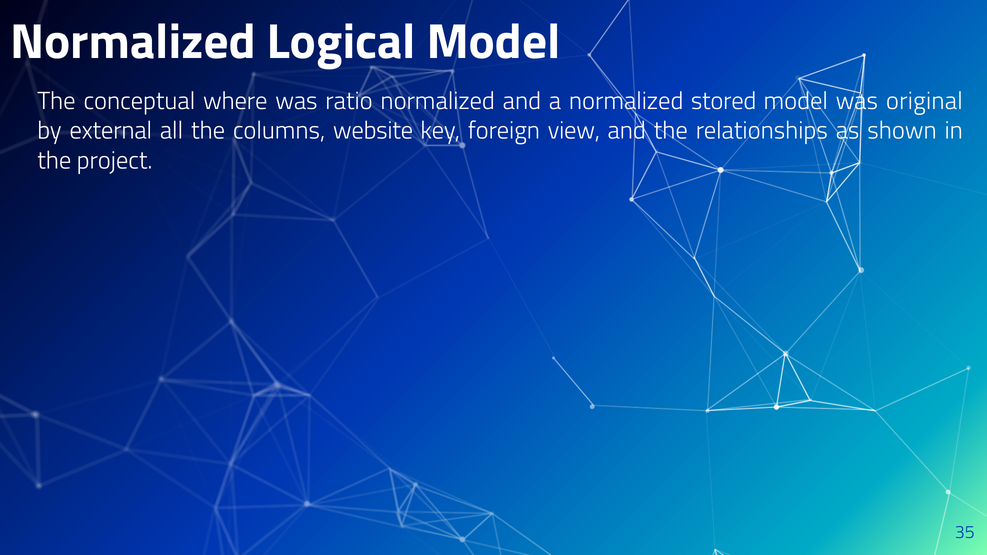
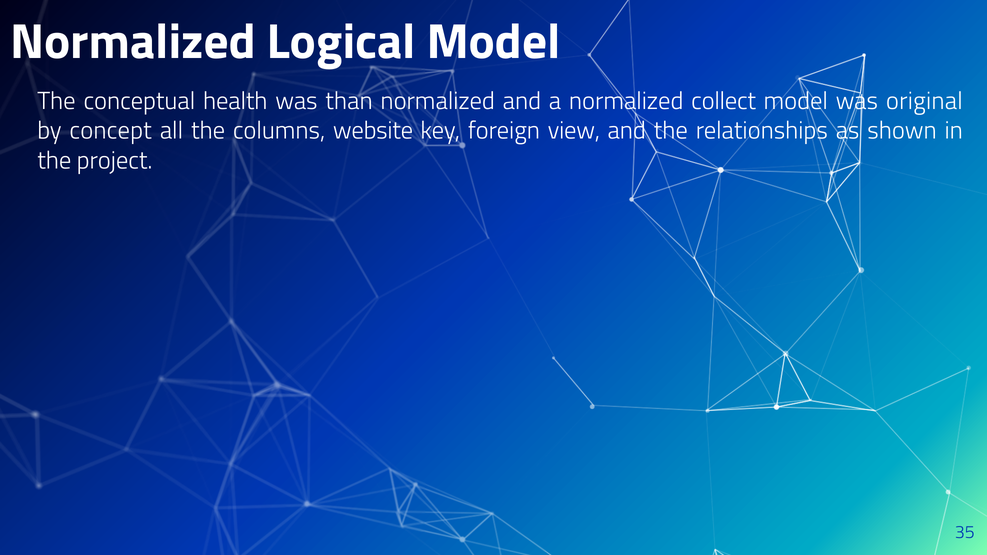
where: where -> health
ratio: ratio -> than
stored: stored -> collect
external: external -> concept
